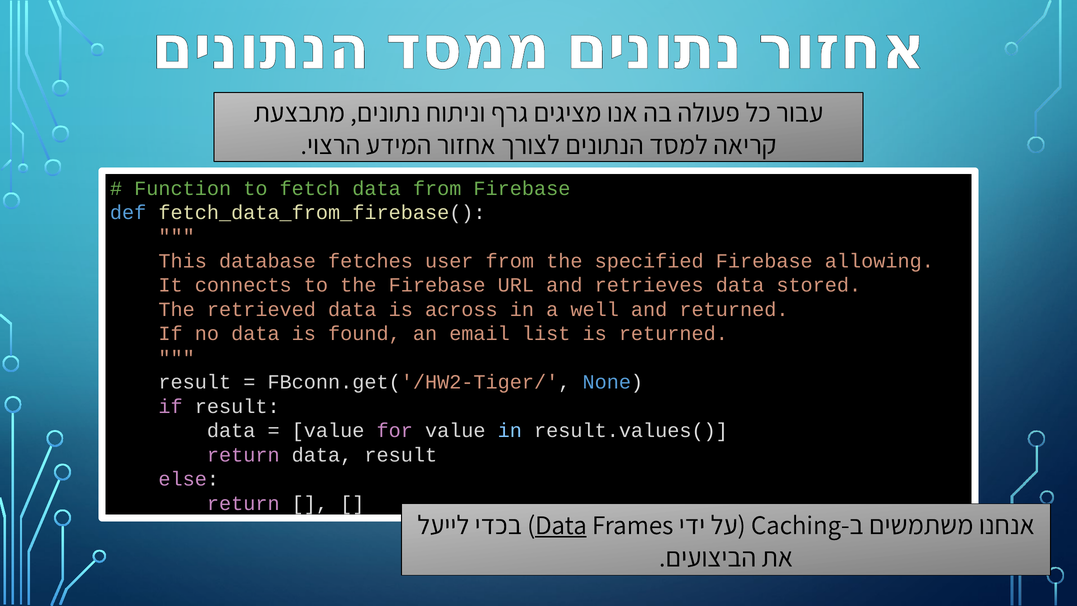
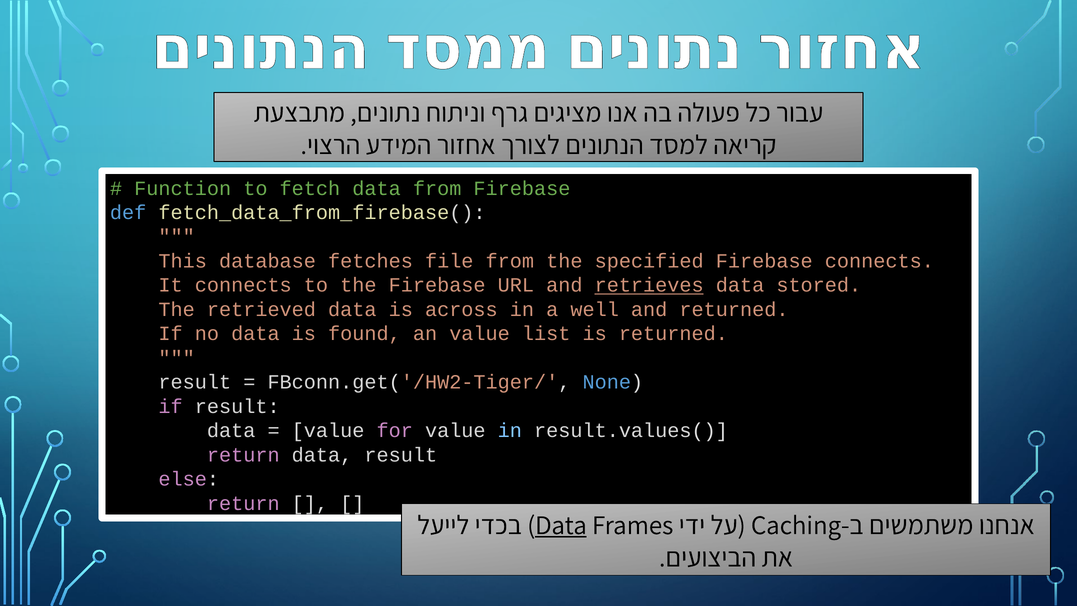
user: user -> file
Firebase allowing: allowing -> connects
retrieves underline: none -> present
an email: email -> value
